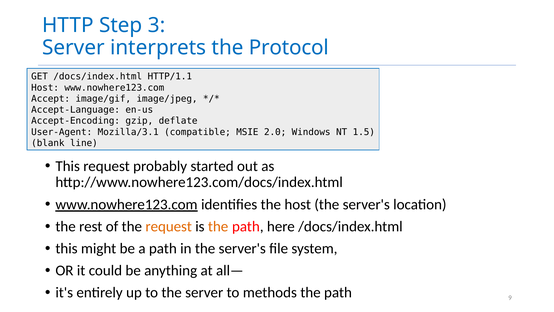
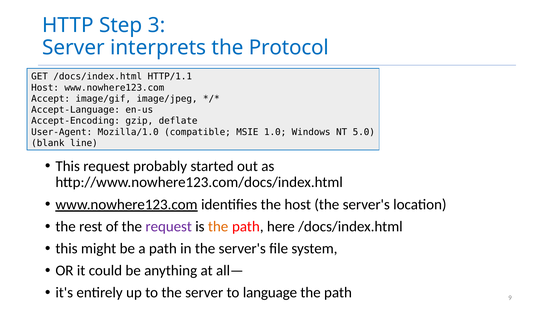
Mozilla/3.1: Mozilla/3.1 -> Mozilla/1.0
2.0: 2.0 -> 1.0
1.5: 1.5 -> 5.0
request at (169, 226) colour: orange -> purple
methods: methods -> language
